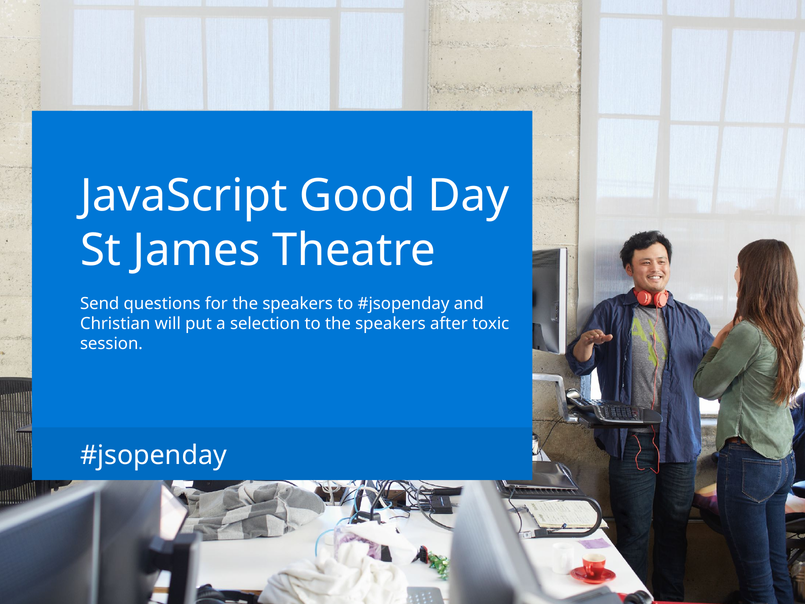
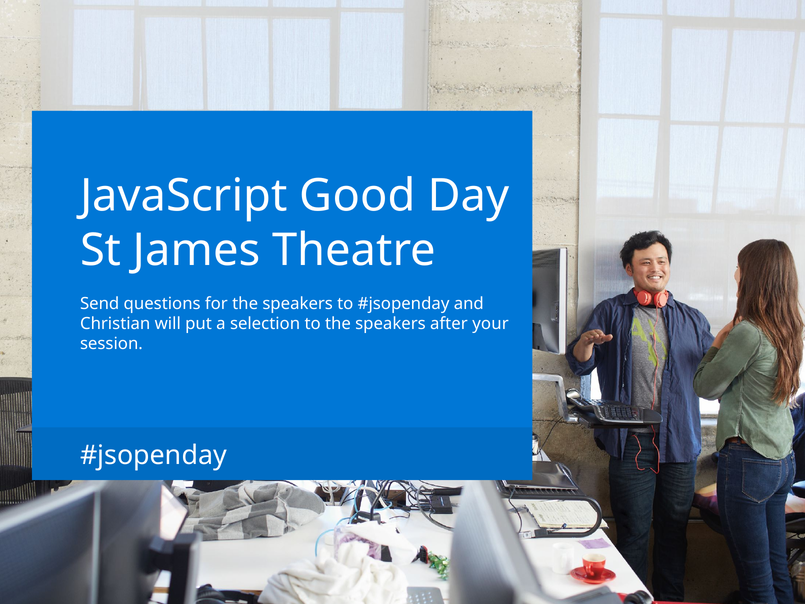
toxic: toxic -> your
